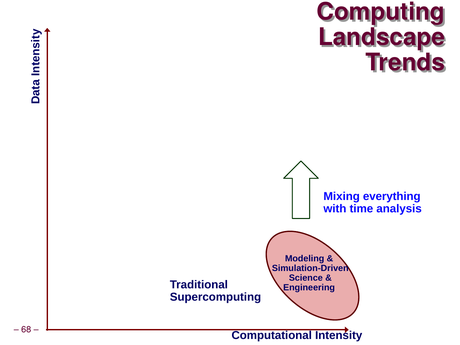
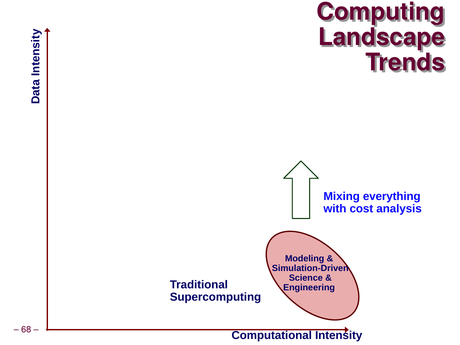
time: time -> cost
